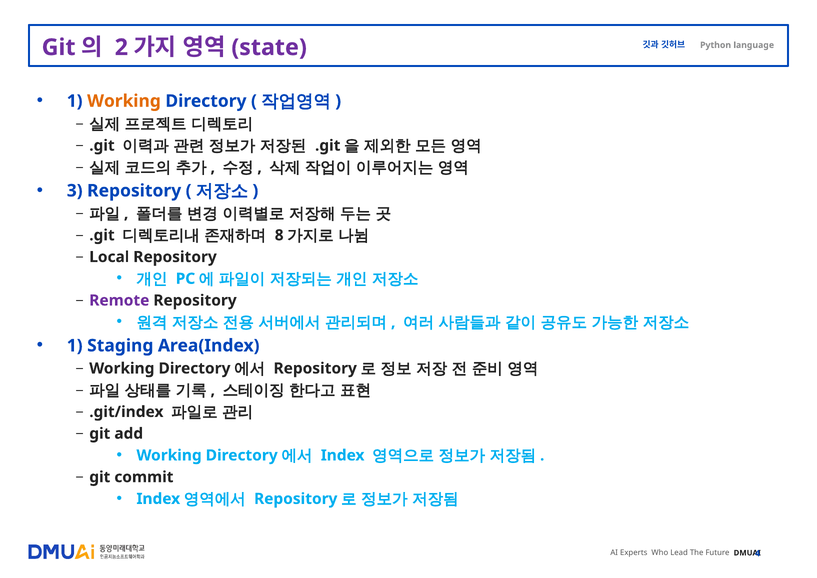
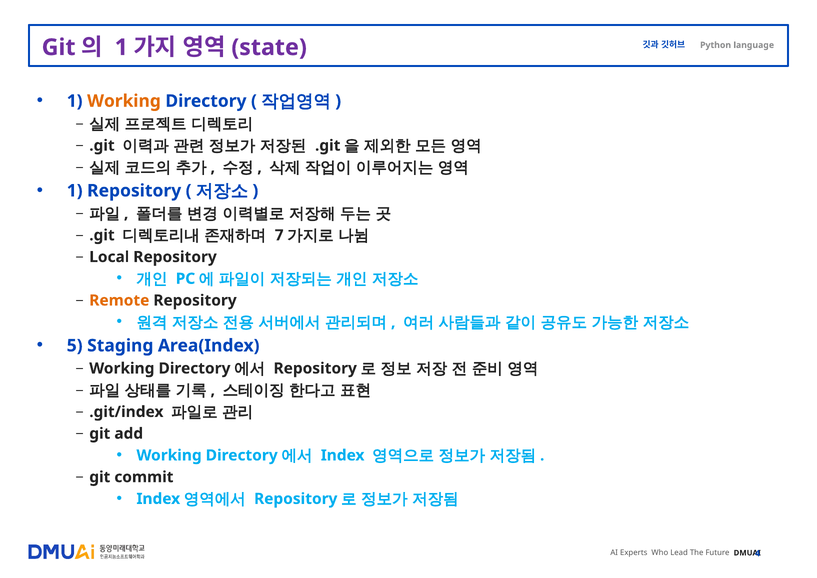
2 at (121, 47): 2 -> 1
3 at (75, 191): 3 -> 1
8: 8 -> 7
Remote colour: purple -> orange
1 at (75, 345): 1 -> 5
